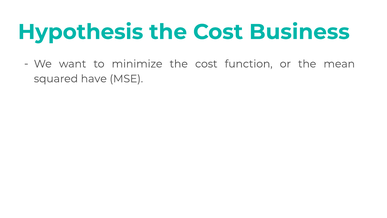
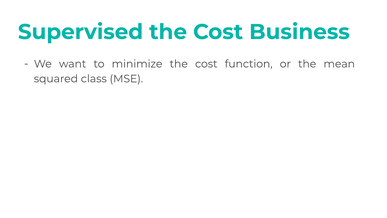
Hypothesis: Hypothesis -> Supervised
have: have -> class
